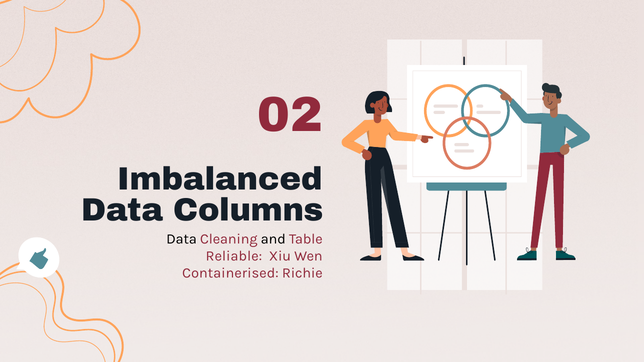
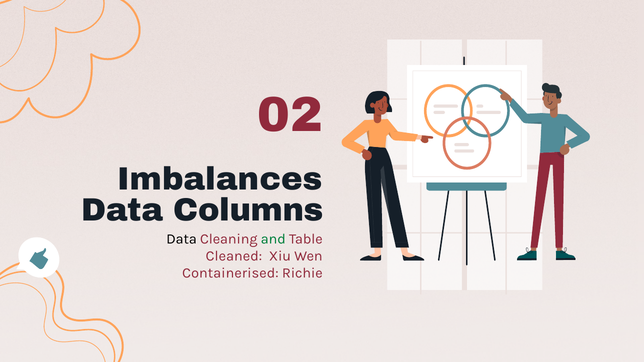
Imbalanced: Imbalanced -> Imbalances
and colour: black -> green
Reliable: Reliable -> Cleaned
